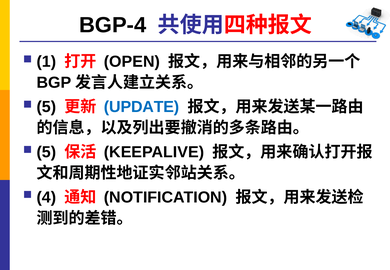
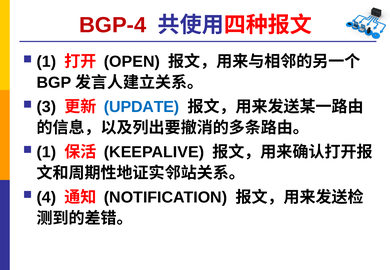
BGP-4 colour: black -> red
5 at (46, 107): 5 -> 3
5 at (46, 152): 5 -> 1
